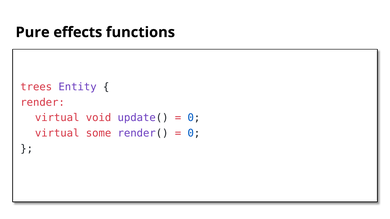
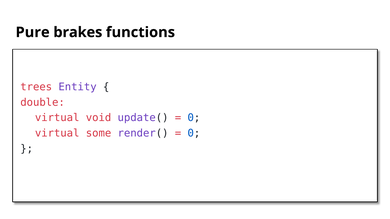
effects: effects -> brakes
render: render -> double
